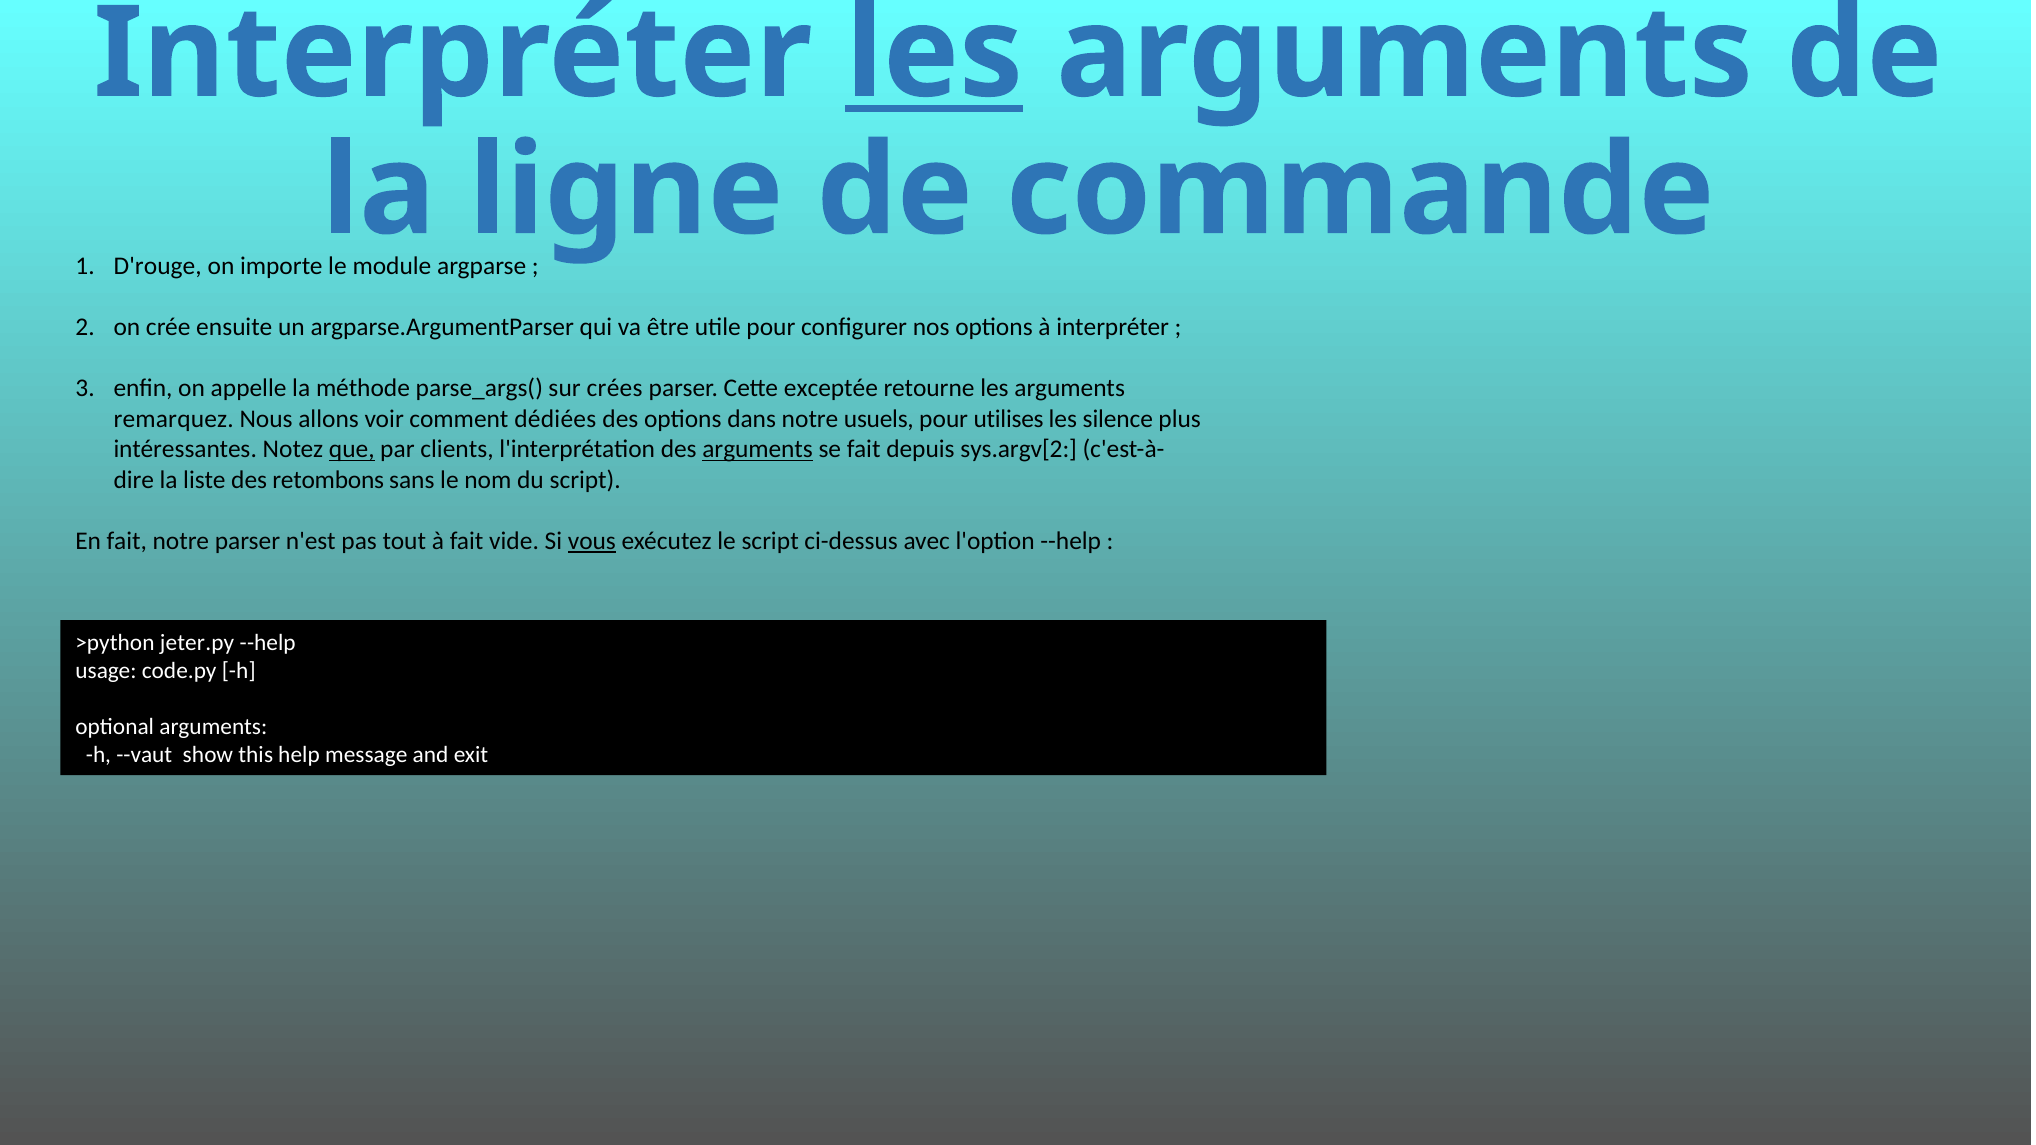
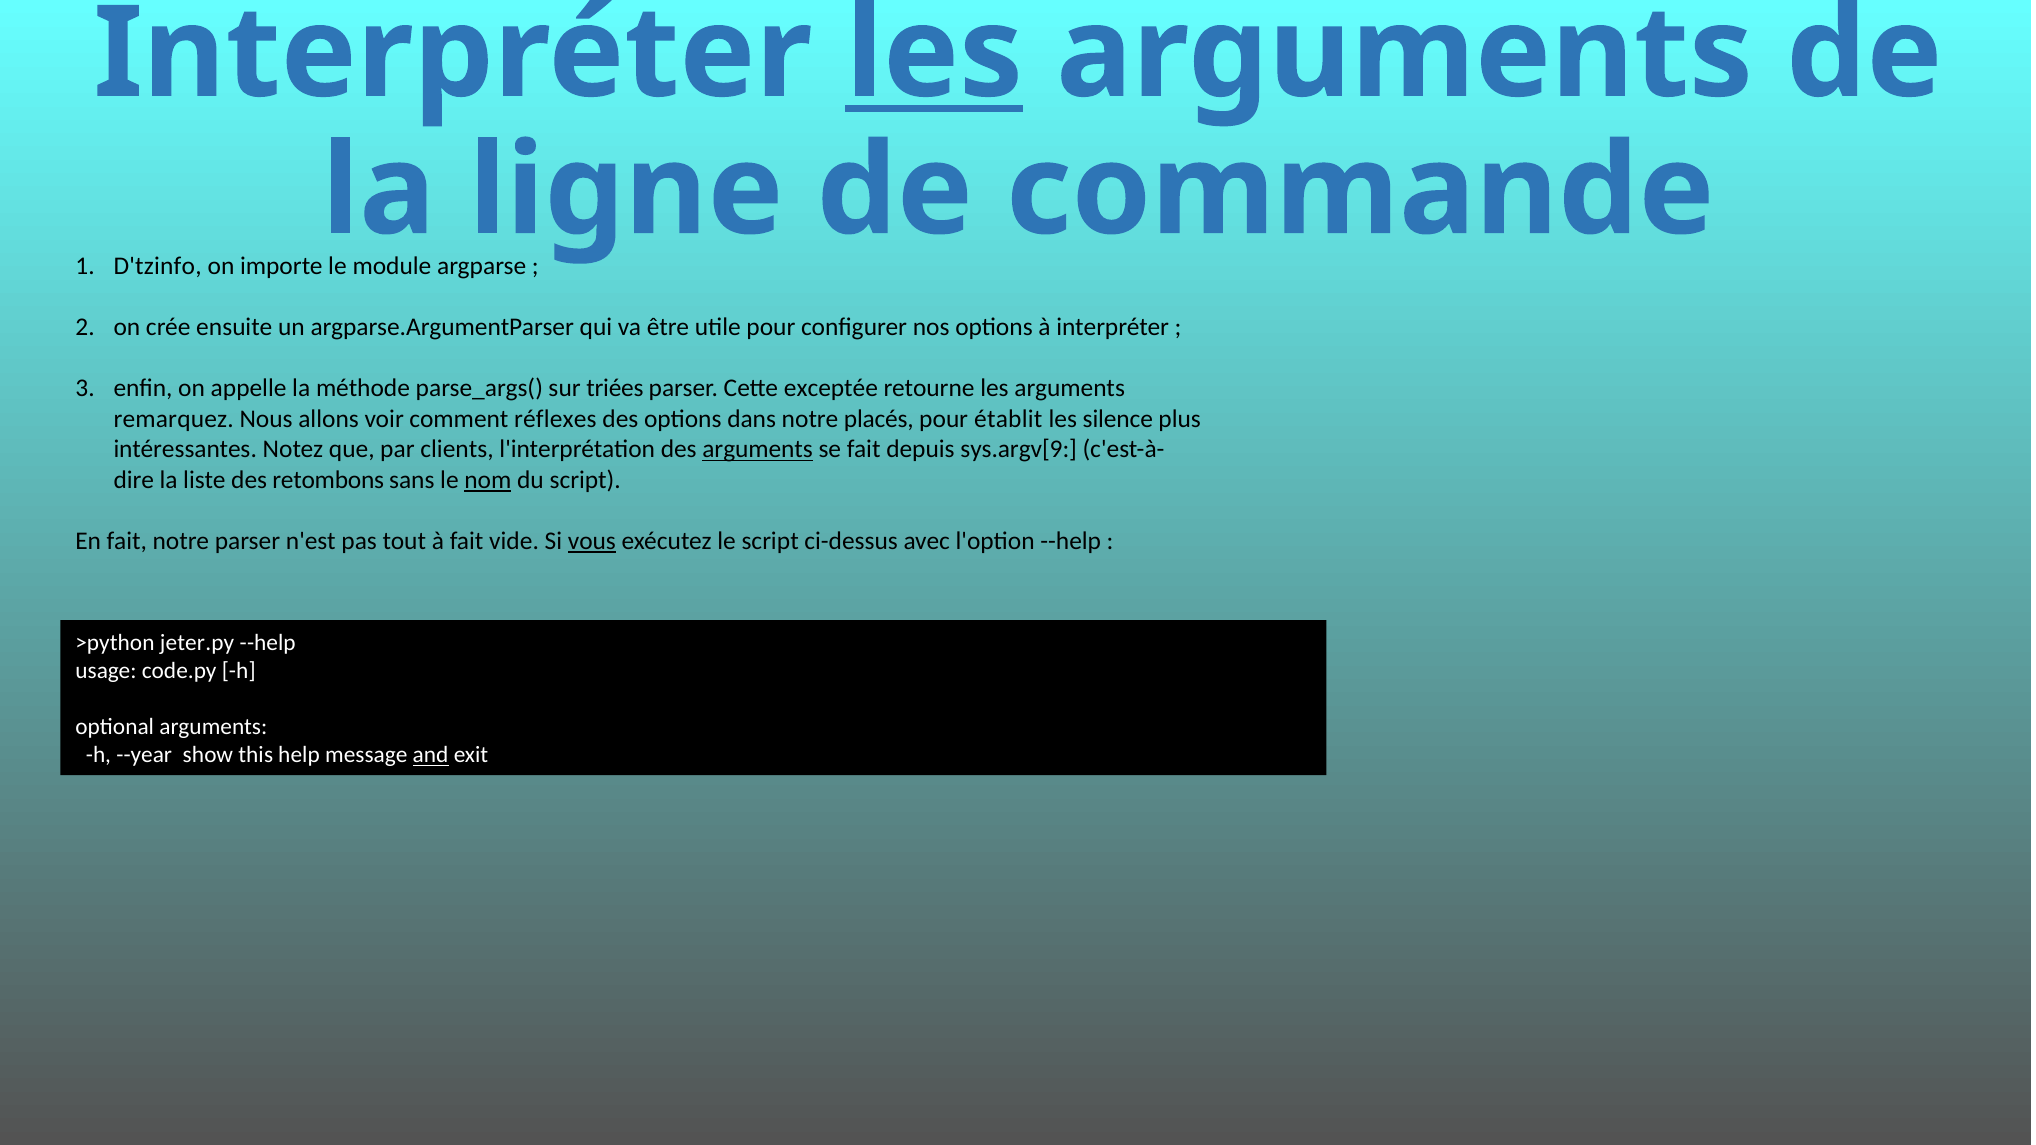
D'rouge: D'rouge -> D'tzinfo
crées: crées -> triées
dédiées: dédiées -> réflexes
usuels: usuels -> placés
utilises: utilises -> établit
que underline: present -> none
sys.argv[2: sys.argv[2 -> sys.argv[9
nom underline: none -> present
--vaut: --vaut -> --year
and underline: none -> present
